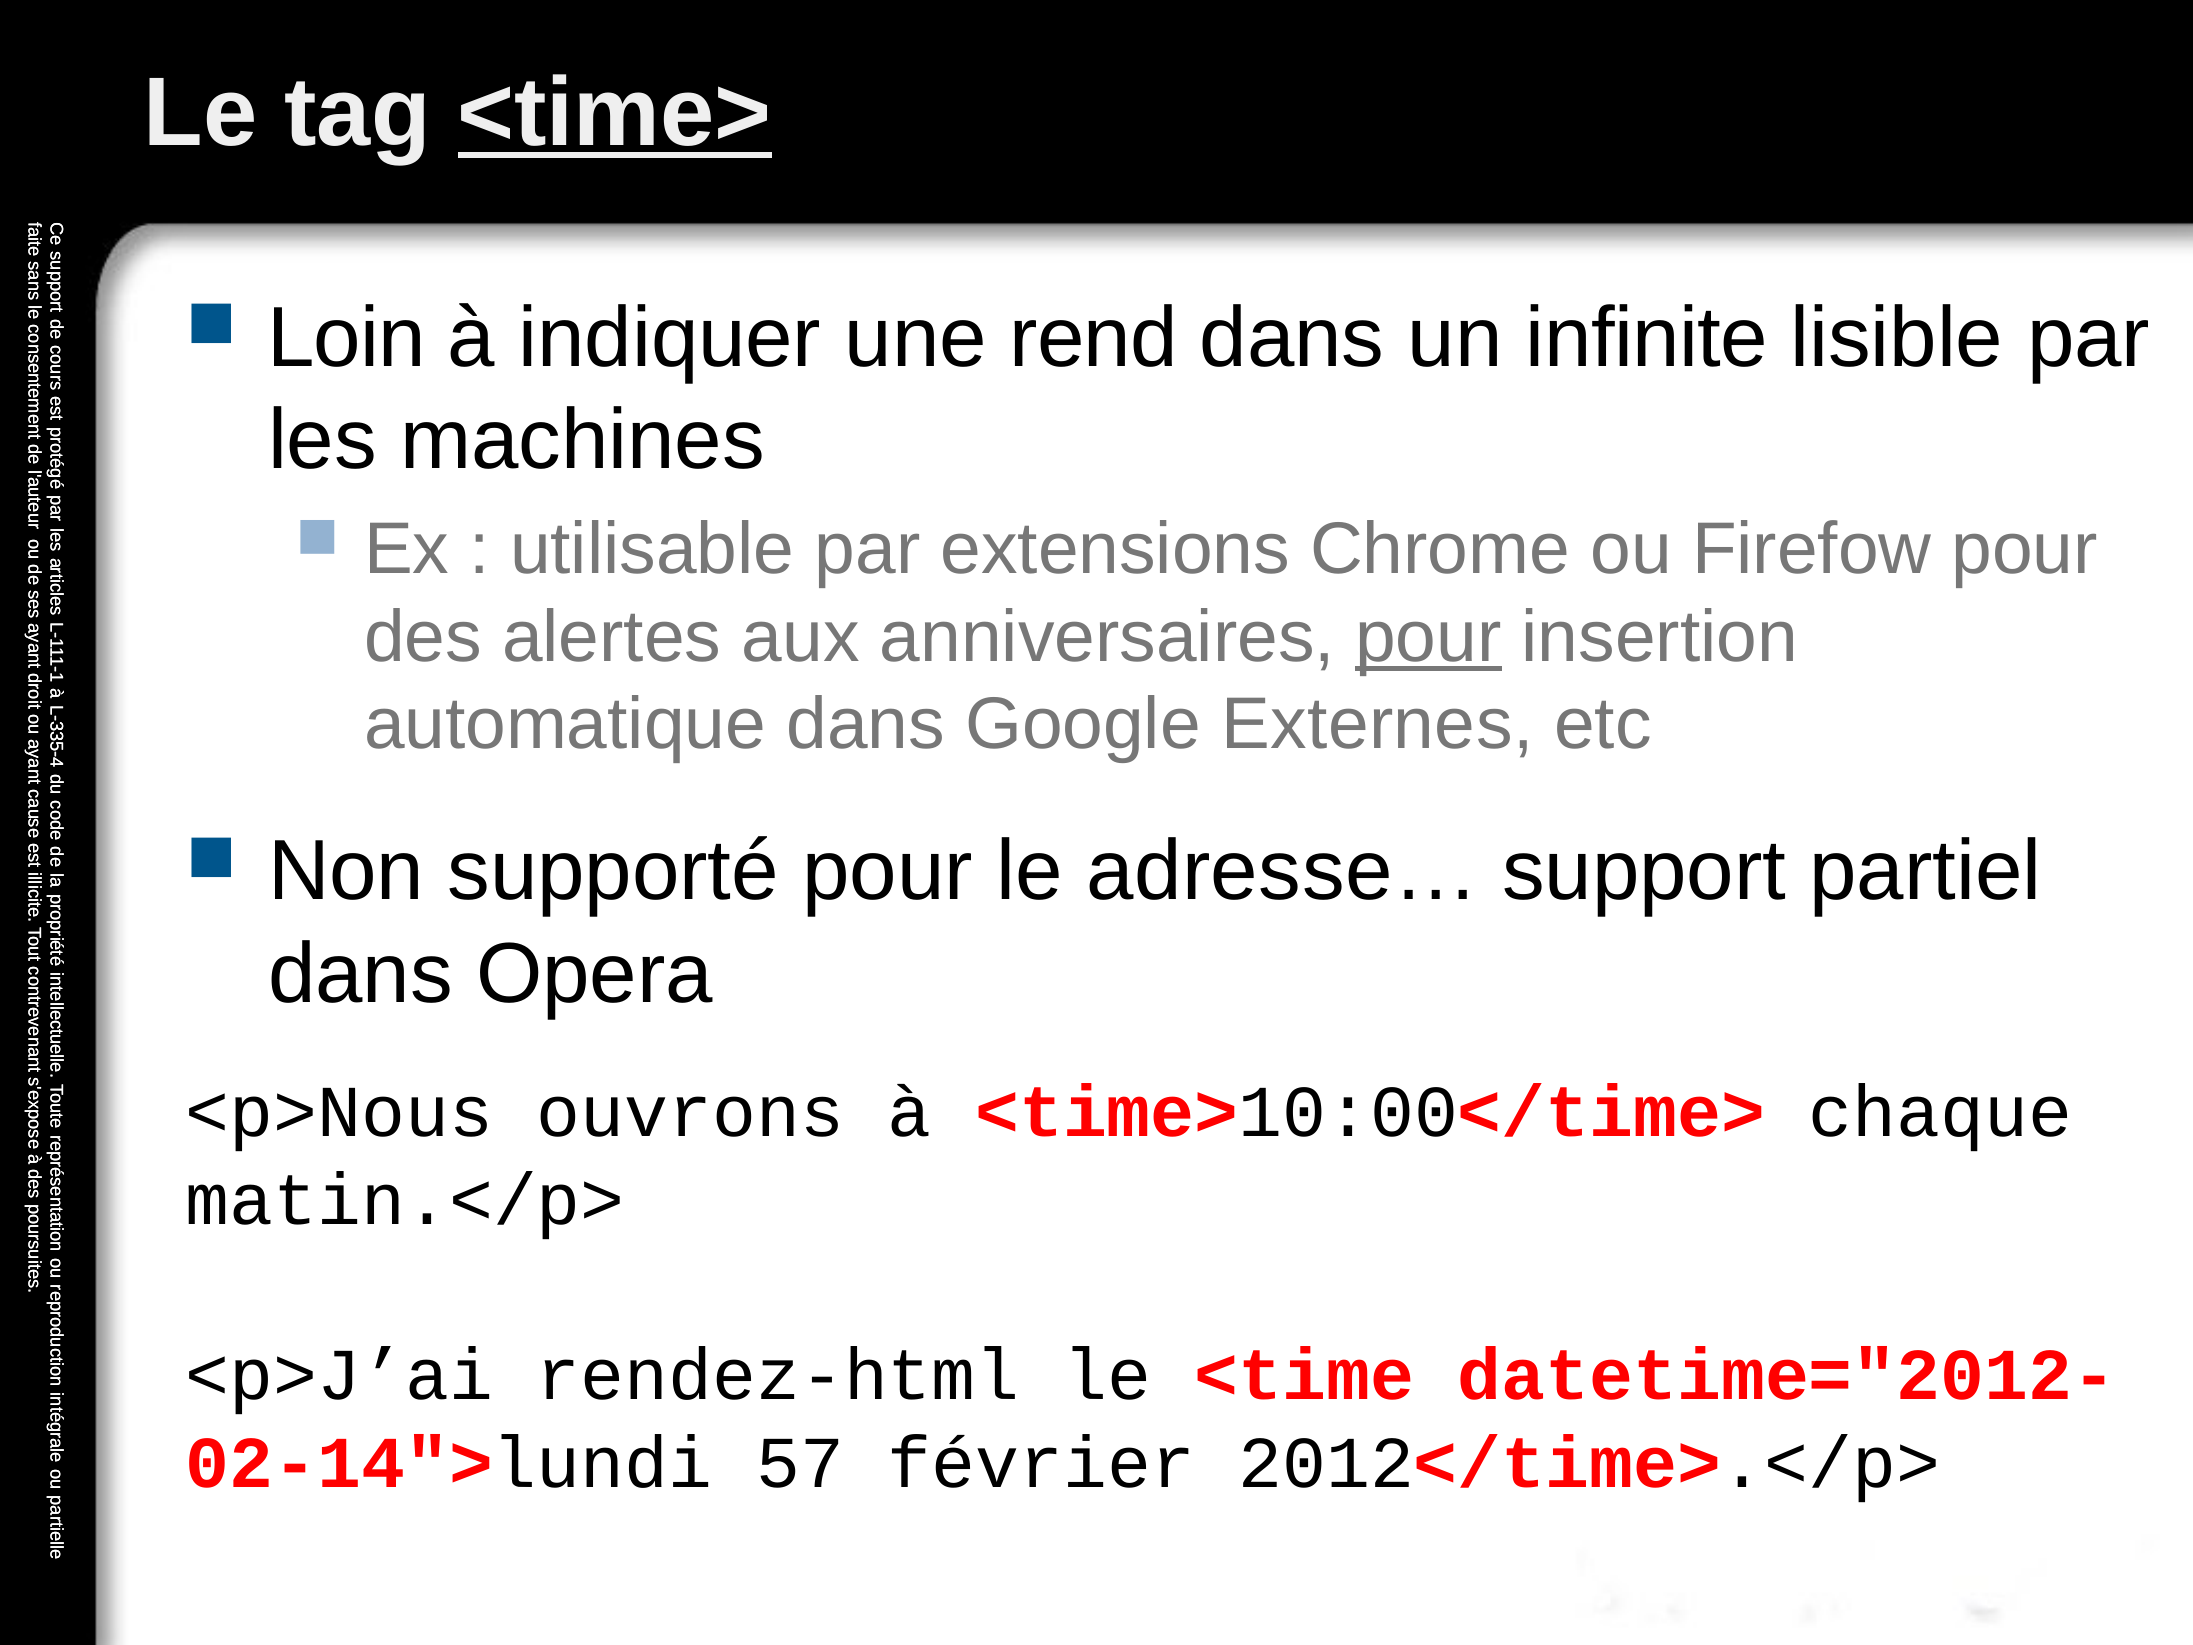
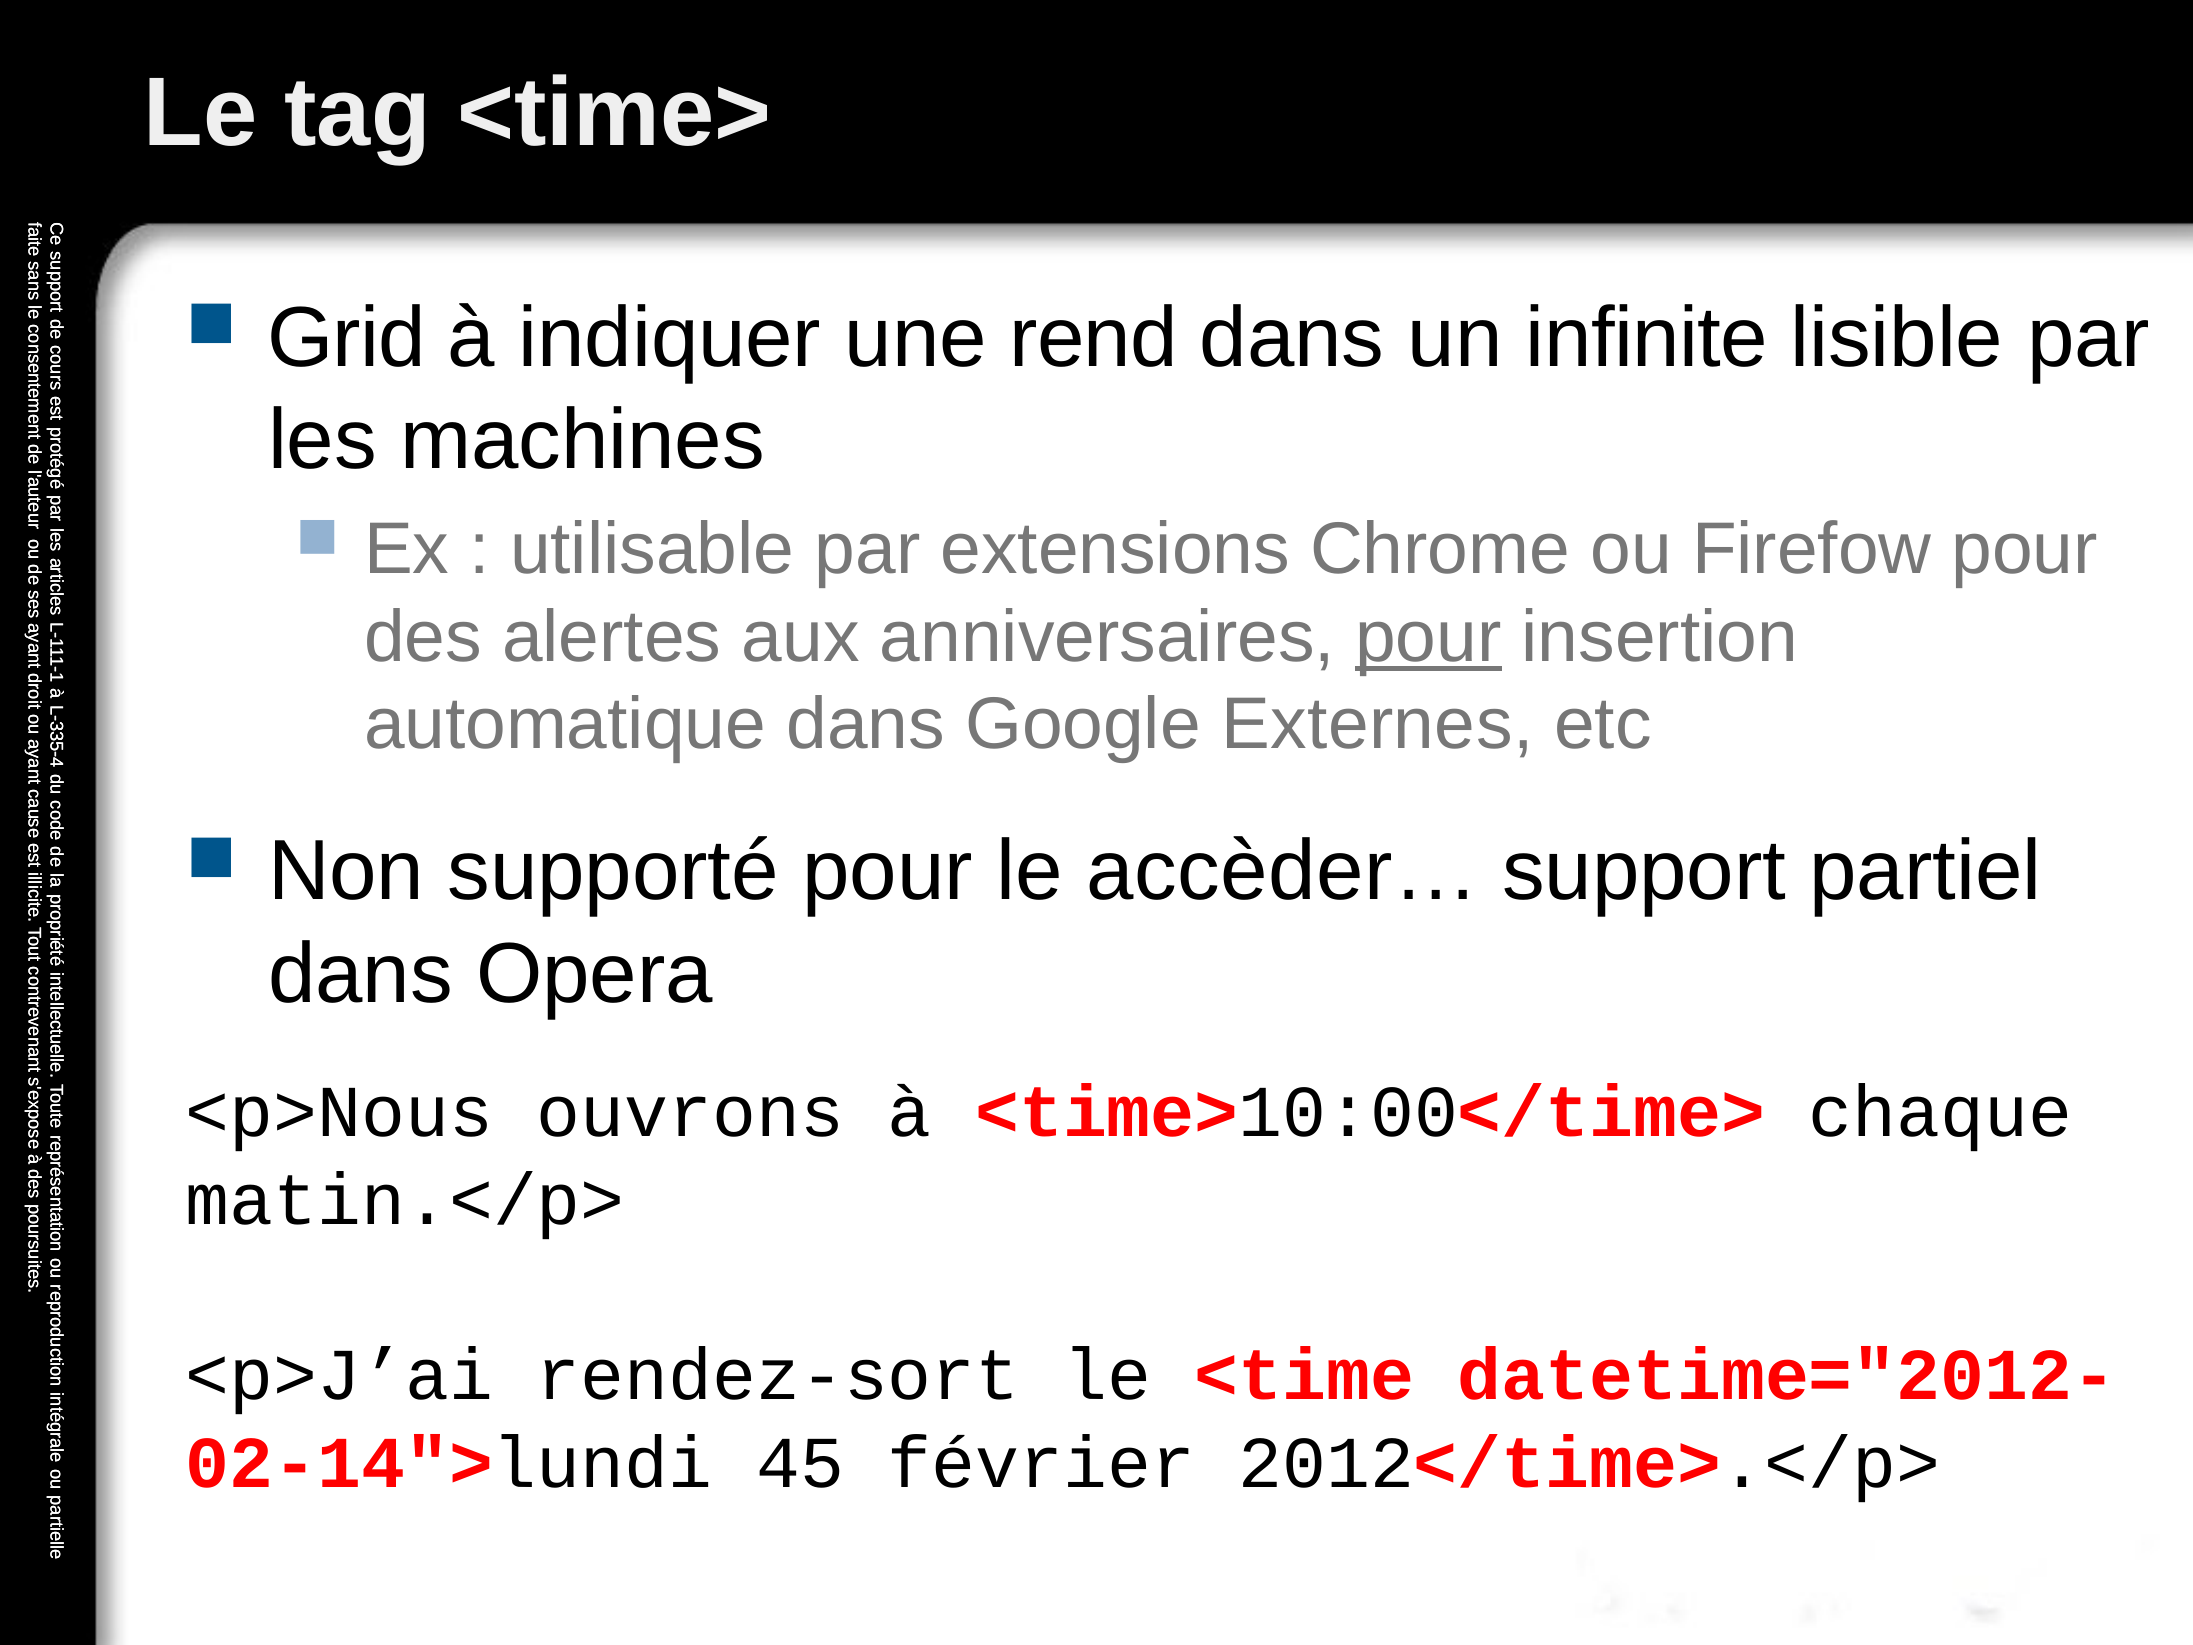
<time> underline: present -> none
Loin: Loin -> Grid
adresse…: adresse… -> accèder…
rendez-html: rendez-html -> rendez-sort
57: 57 -> 45
